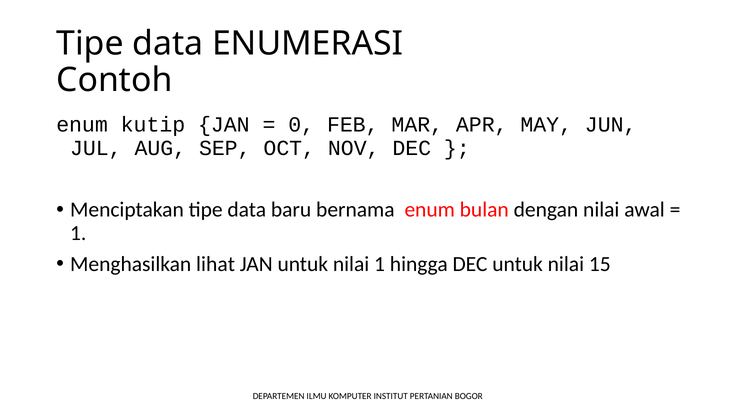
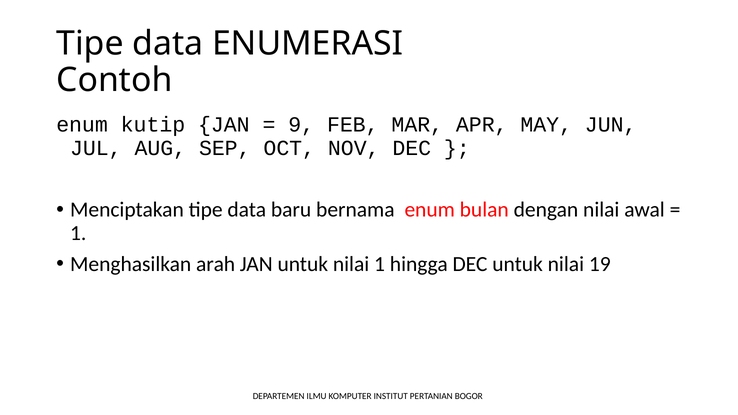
0: 0 -> 9
lihat: lihat -> arah
15: 15 -> 19
